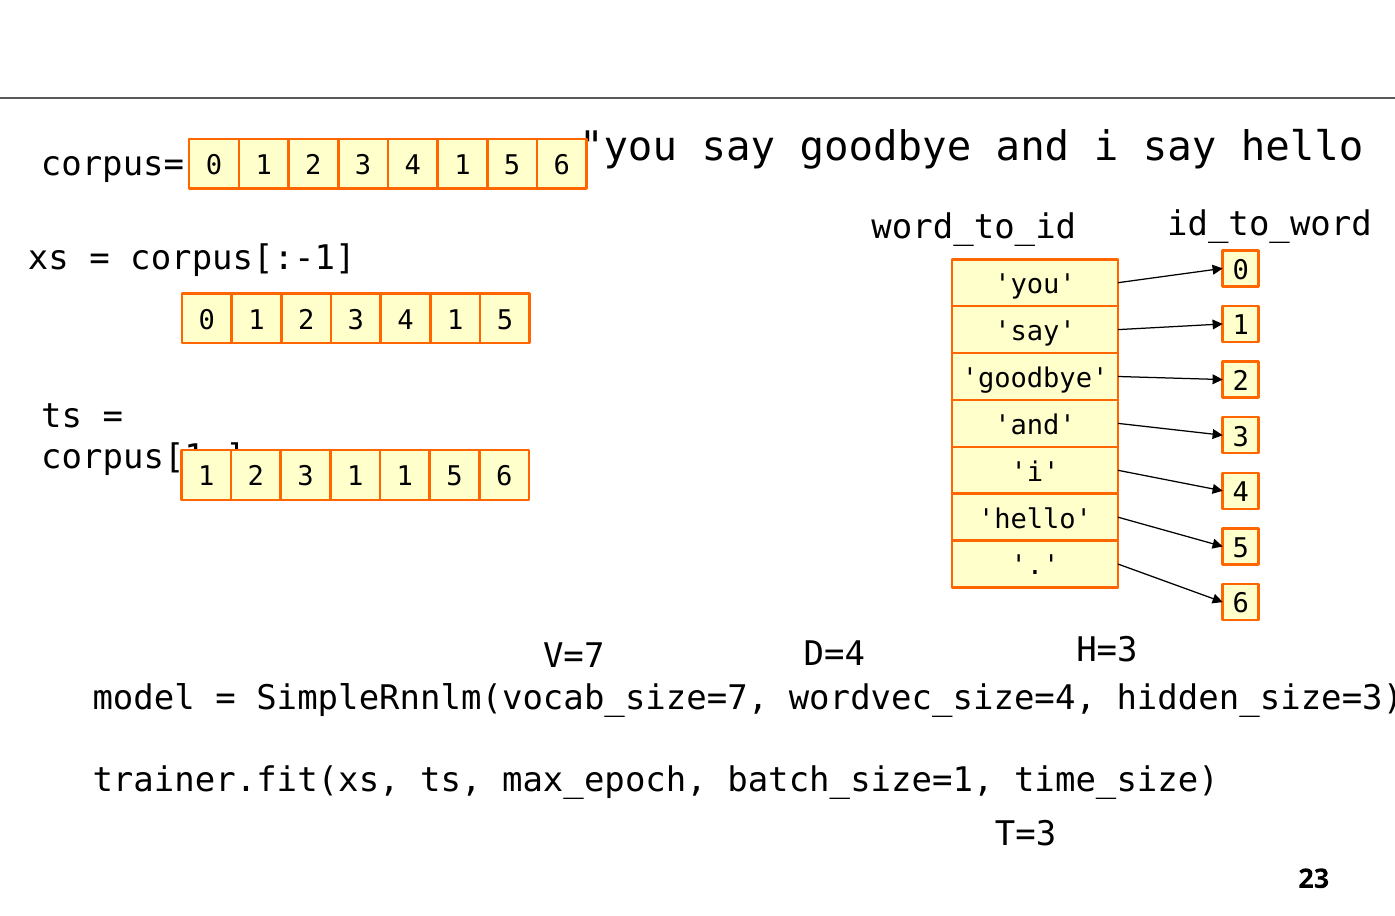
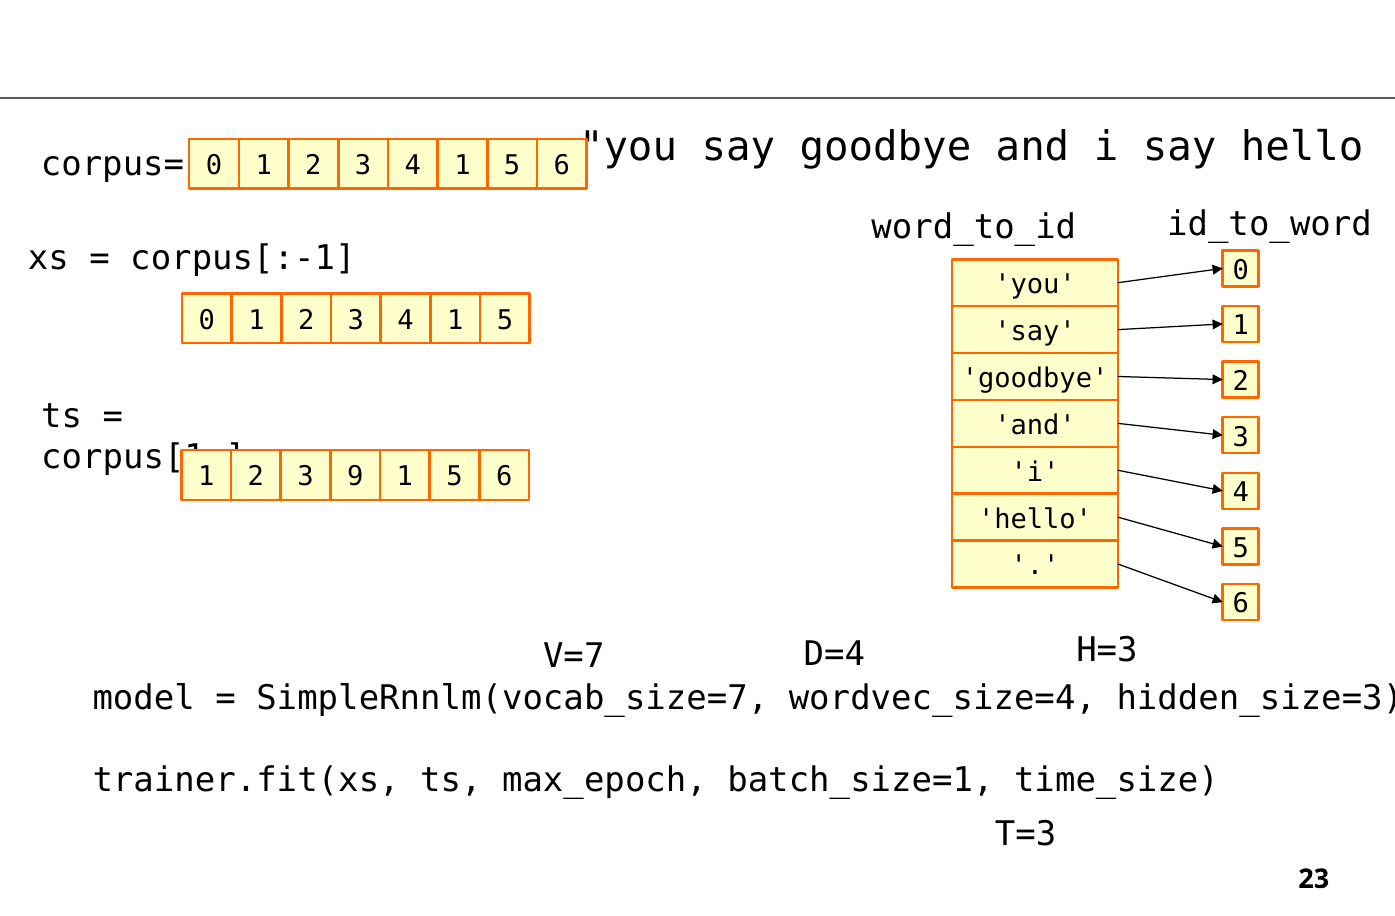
3 1: 1 -> 9
